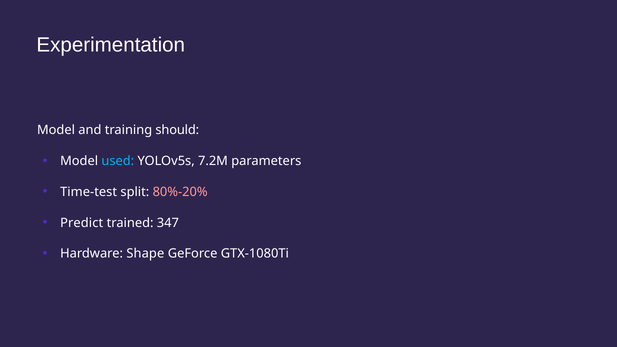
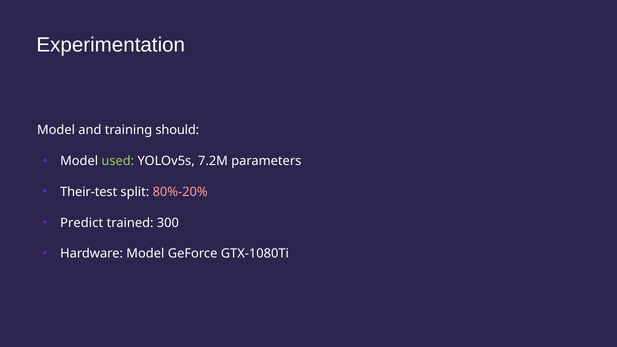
used colour: light blue -> light green
Time-test: Time-test -> Their-test
347: 347 -> 300
Hardware Shape: Shape -> Model
